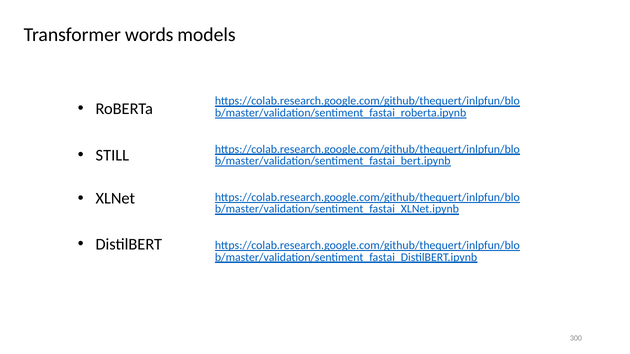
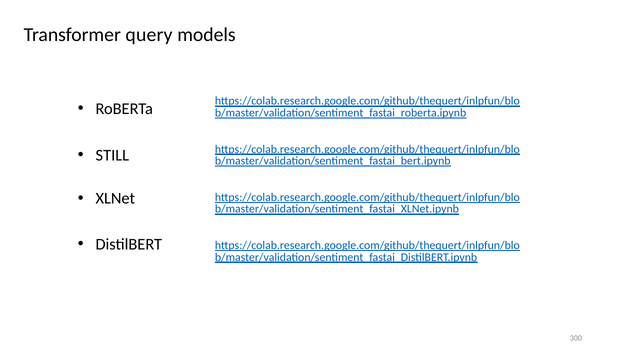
words: words -> query
